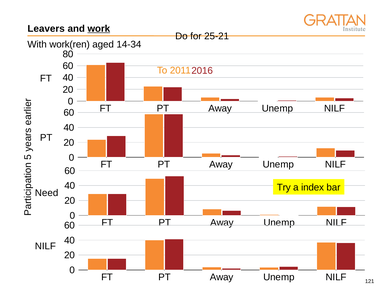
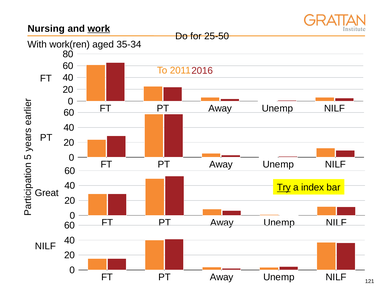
Leavers: Leavers -> Nursing
25-21: 25-21 -> 25-50
14-34: 14-34 -> 35-34
Try underline: none -> present
Need: Need -> Great
